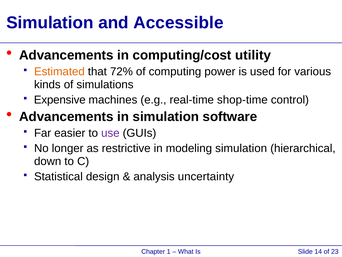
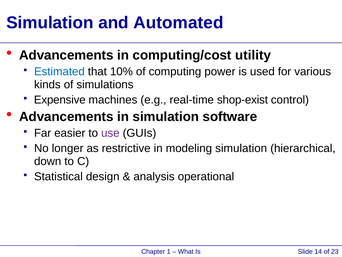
Accessible: Accessible -> Automated
Estimated colour: orange -> blue
72%: 72% -> 10%
shop-time: shop-time -> shop-exist
uncertainty: uncertainty -> operational
